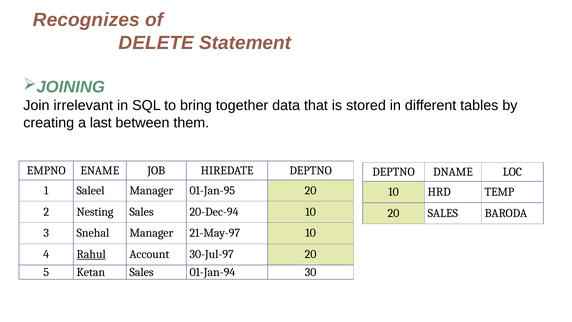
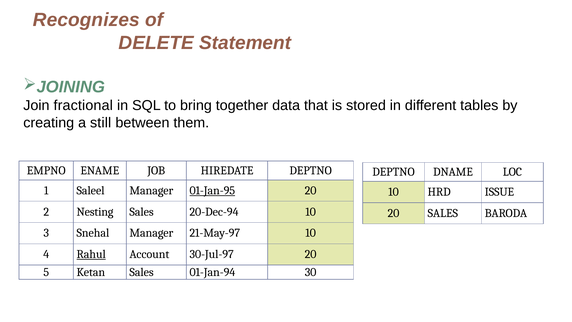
irrelevant: irrelevant -> fractional
last: last -> still
01-Jan-95 underline: none -> present
TEMP: TEMP -> ISSUE
